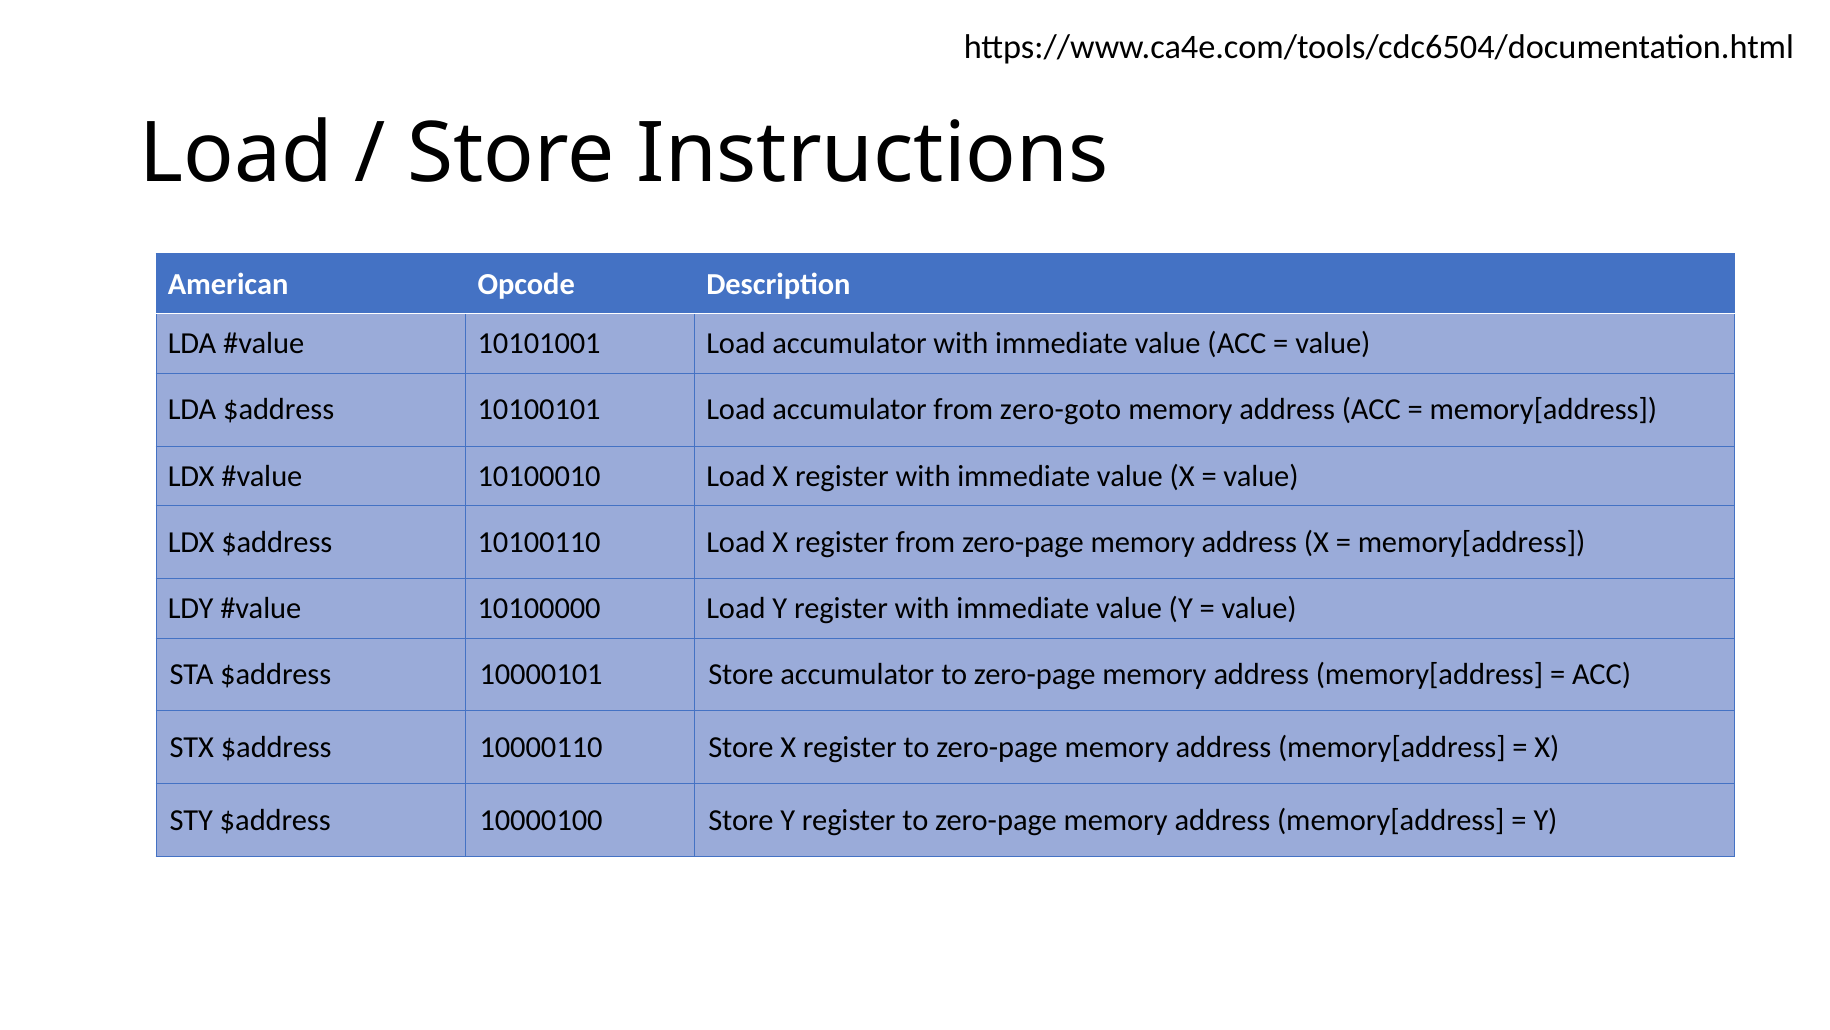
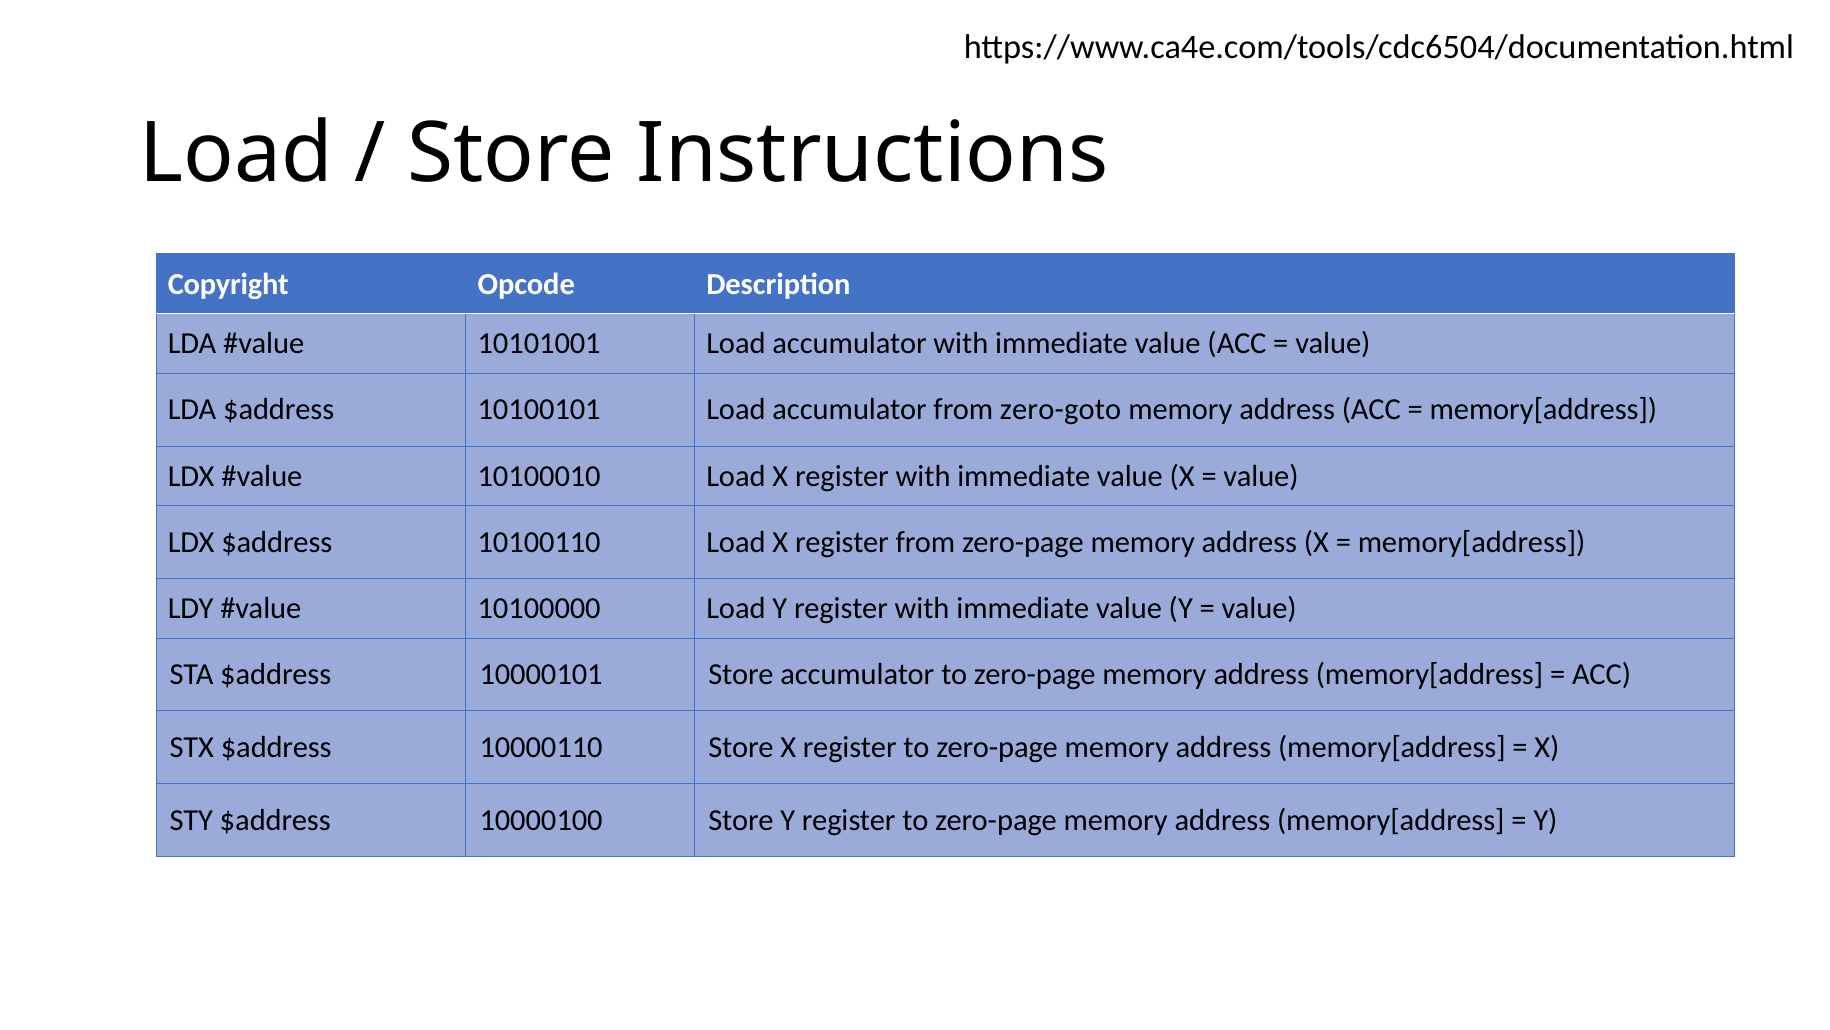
American: American -> Copyright
